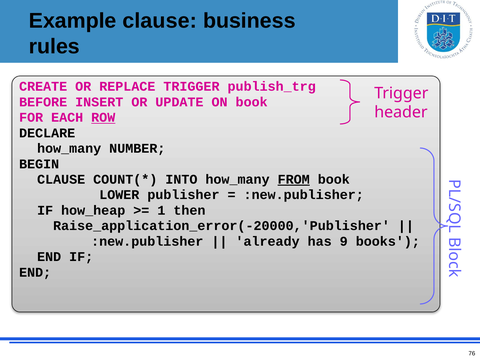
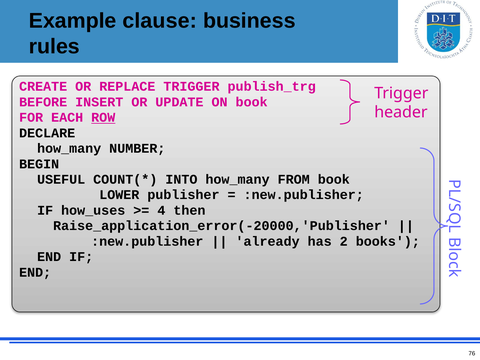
CLAUSE at (61, 179): CLAUSE -> USEFUL
FROM underline: present -> none
how_heap: how_heap -> how_uses
1: 1 -> 4
9: 9 -> 2
